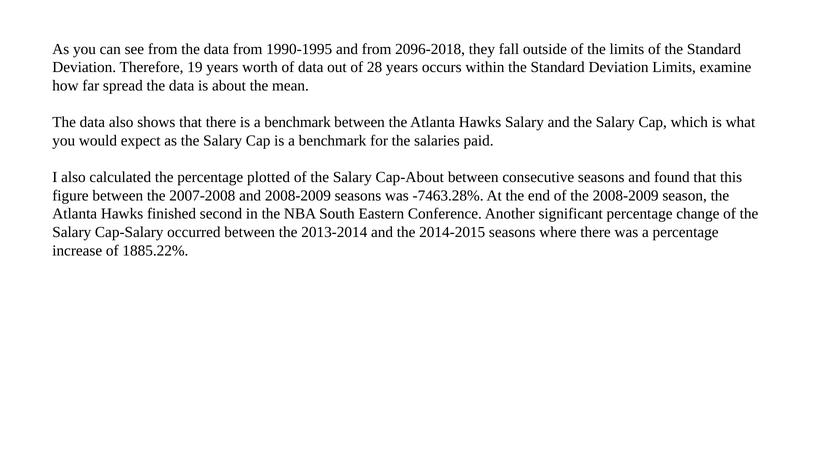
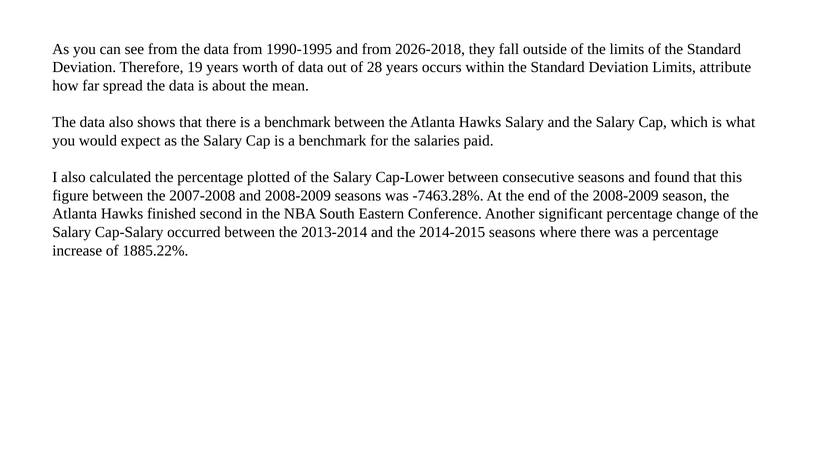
2096-2018: 2096-2018 -> 2026-2018
examine: examine -> attribute
Cap-About: Cap-About -> Cap-Lower
